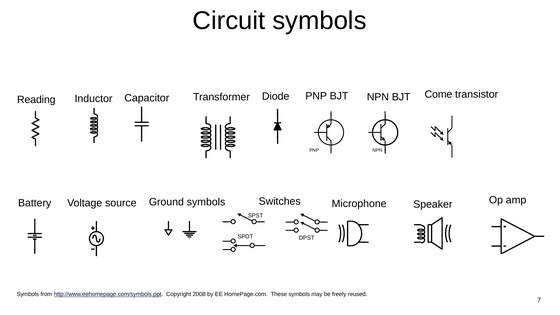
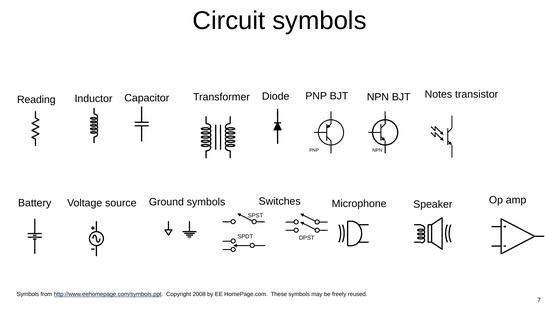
Come: Come -> Notes
